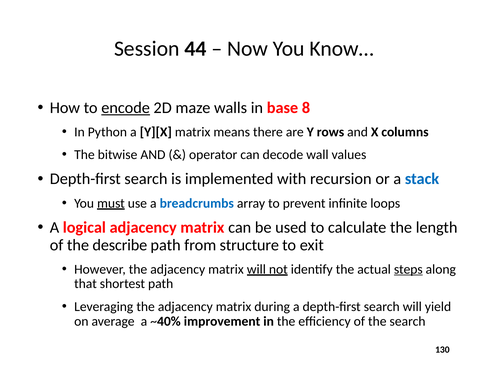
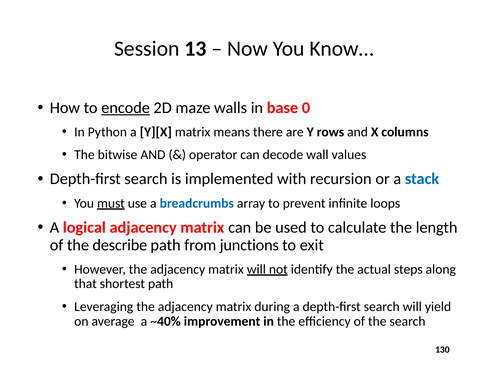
44: 44 -> 13
8: 8 -> 0
structure: structure -> junctions
steps underline: present -> none
